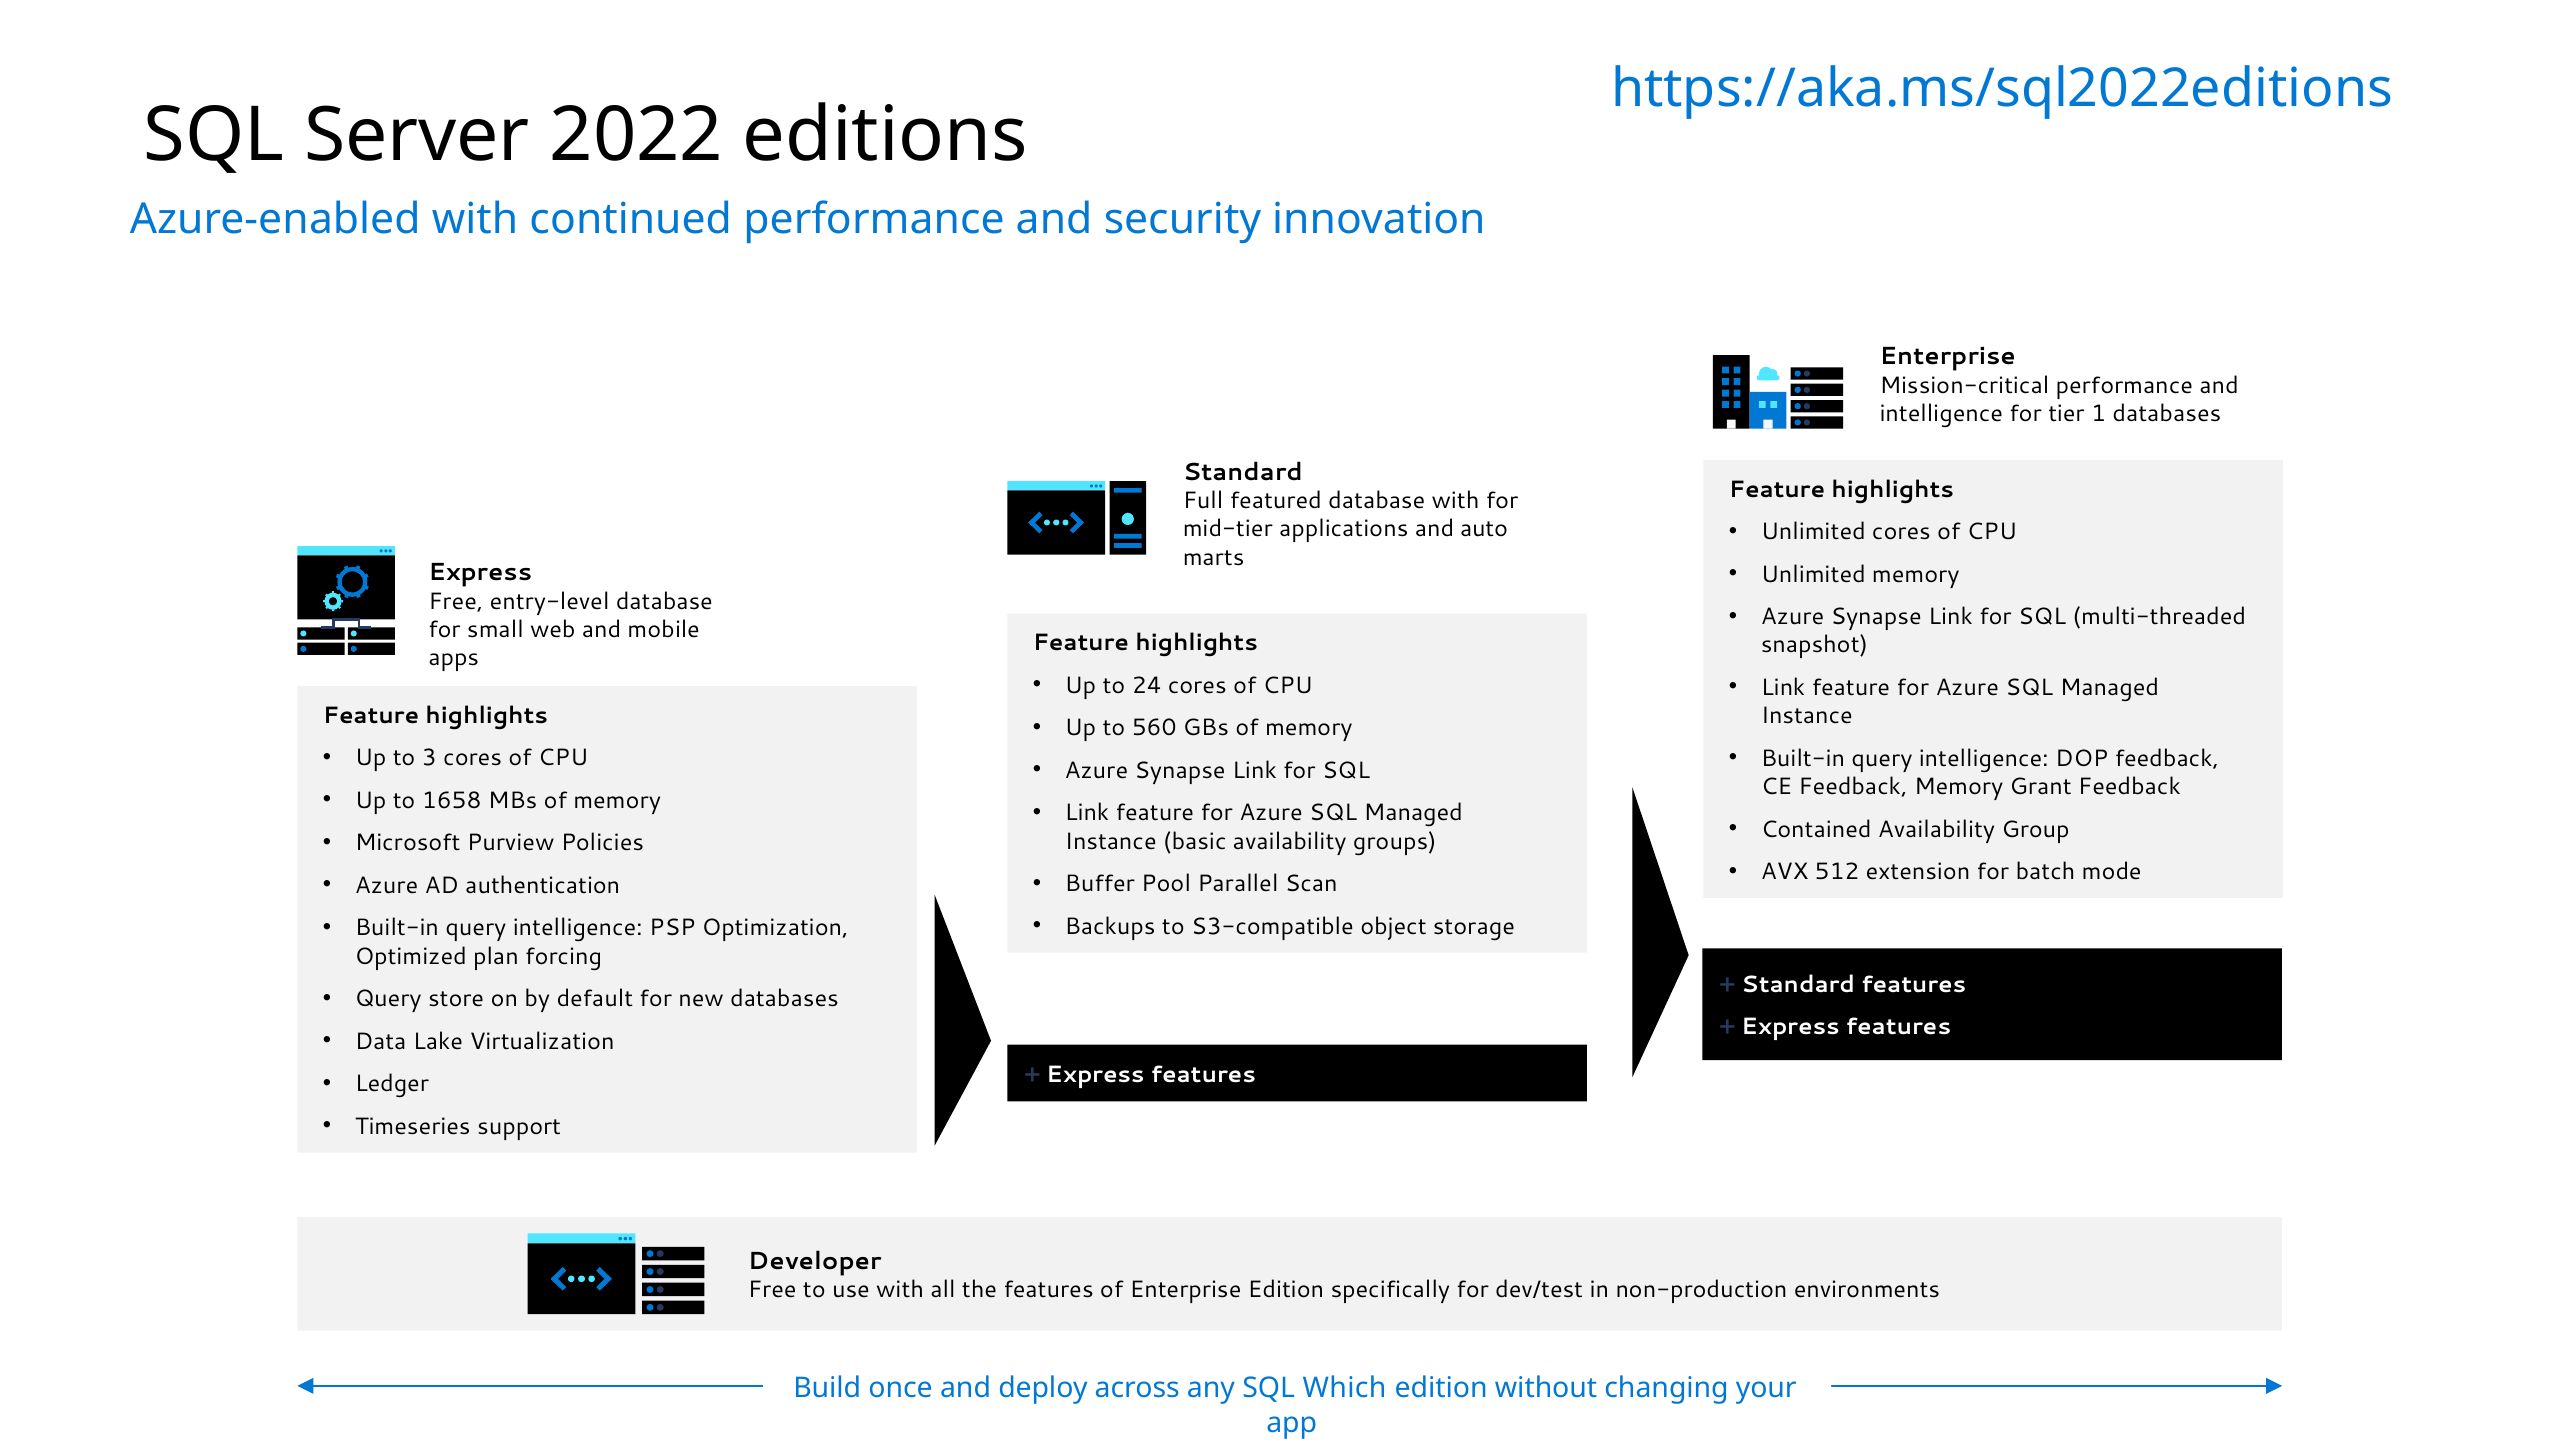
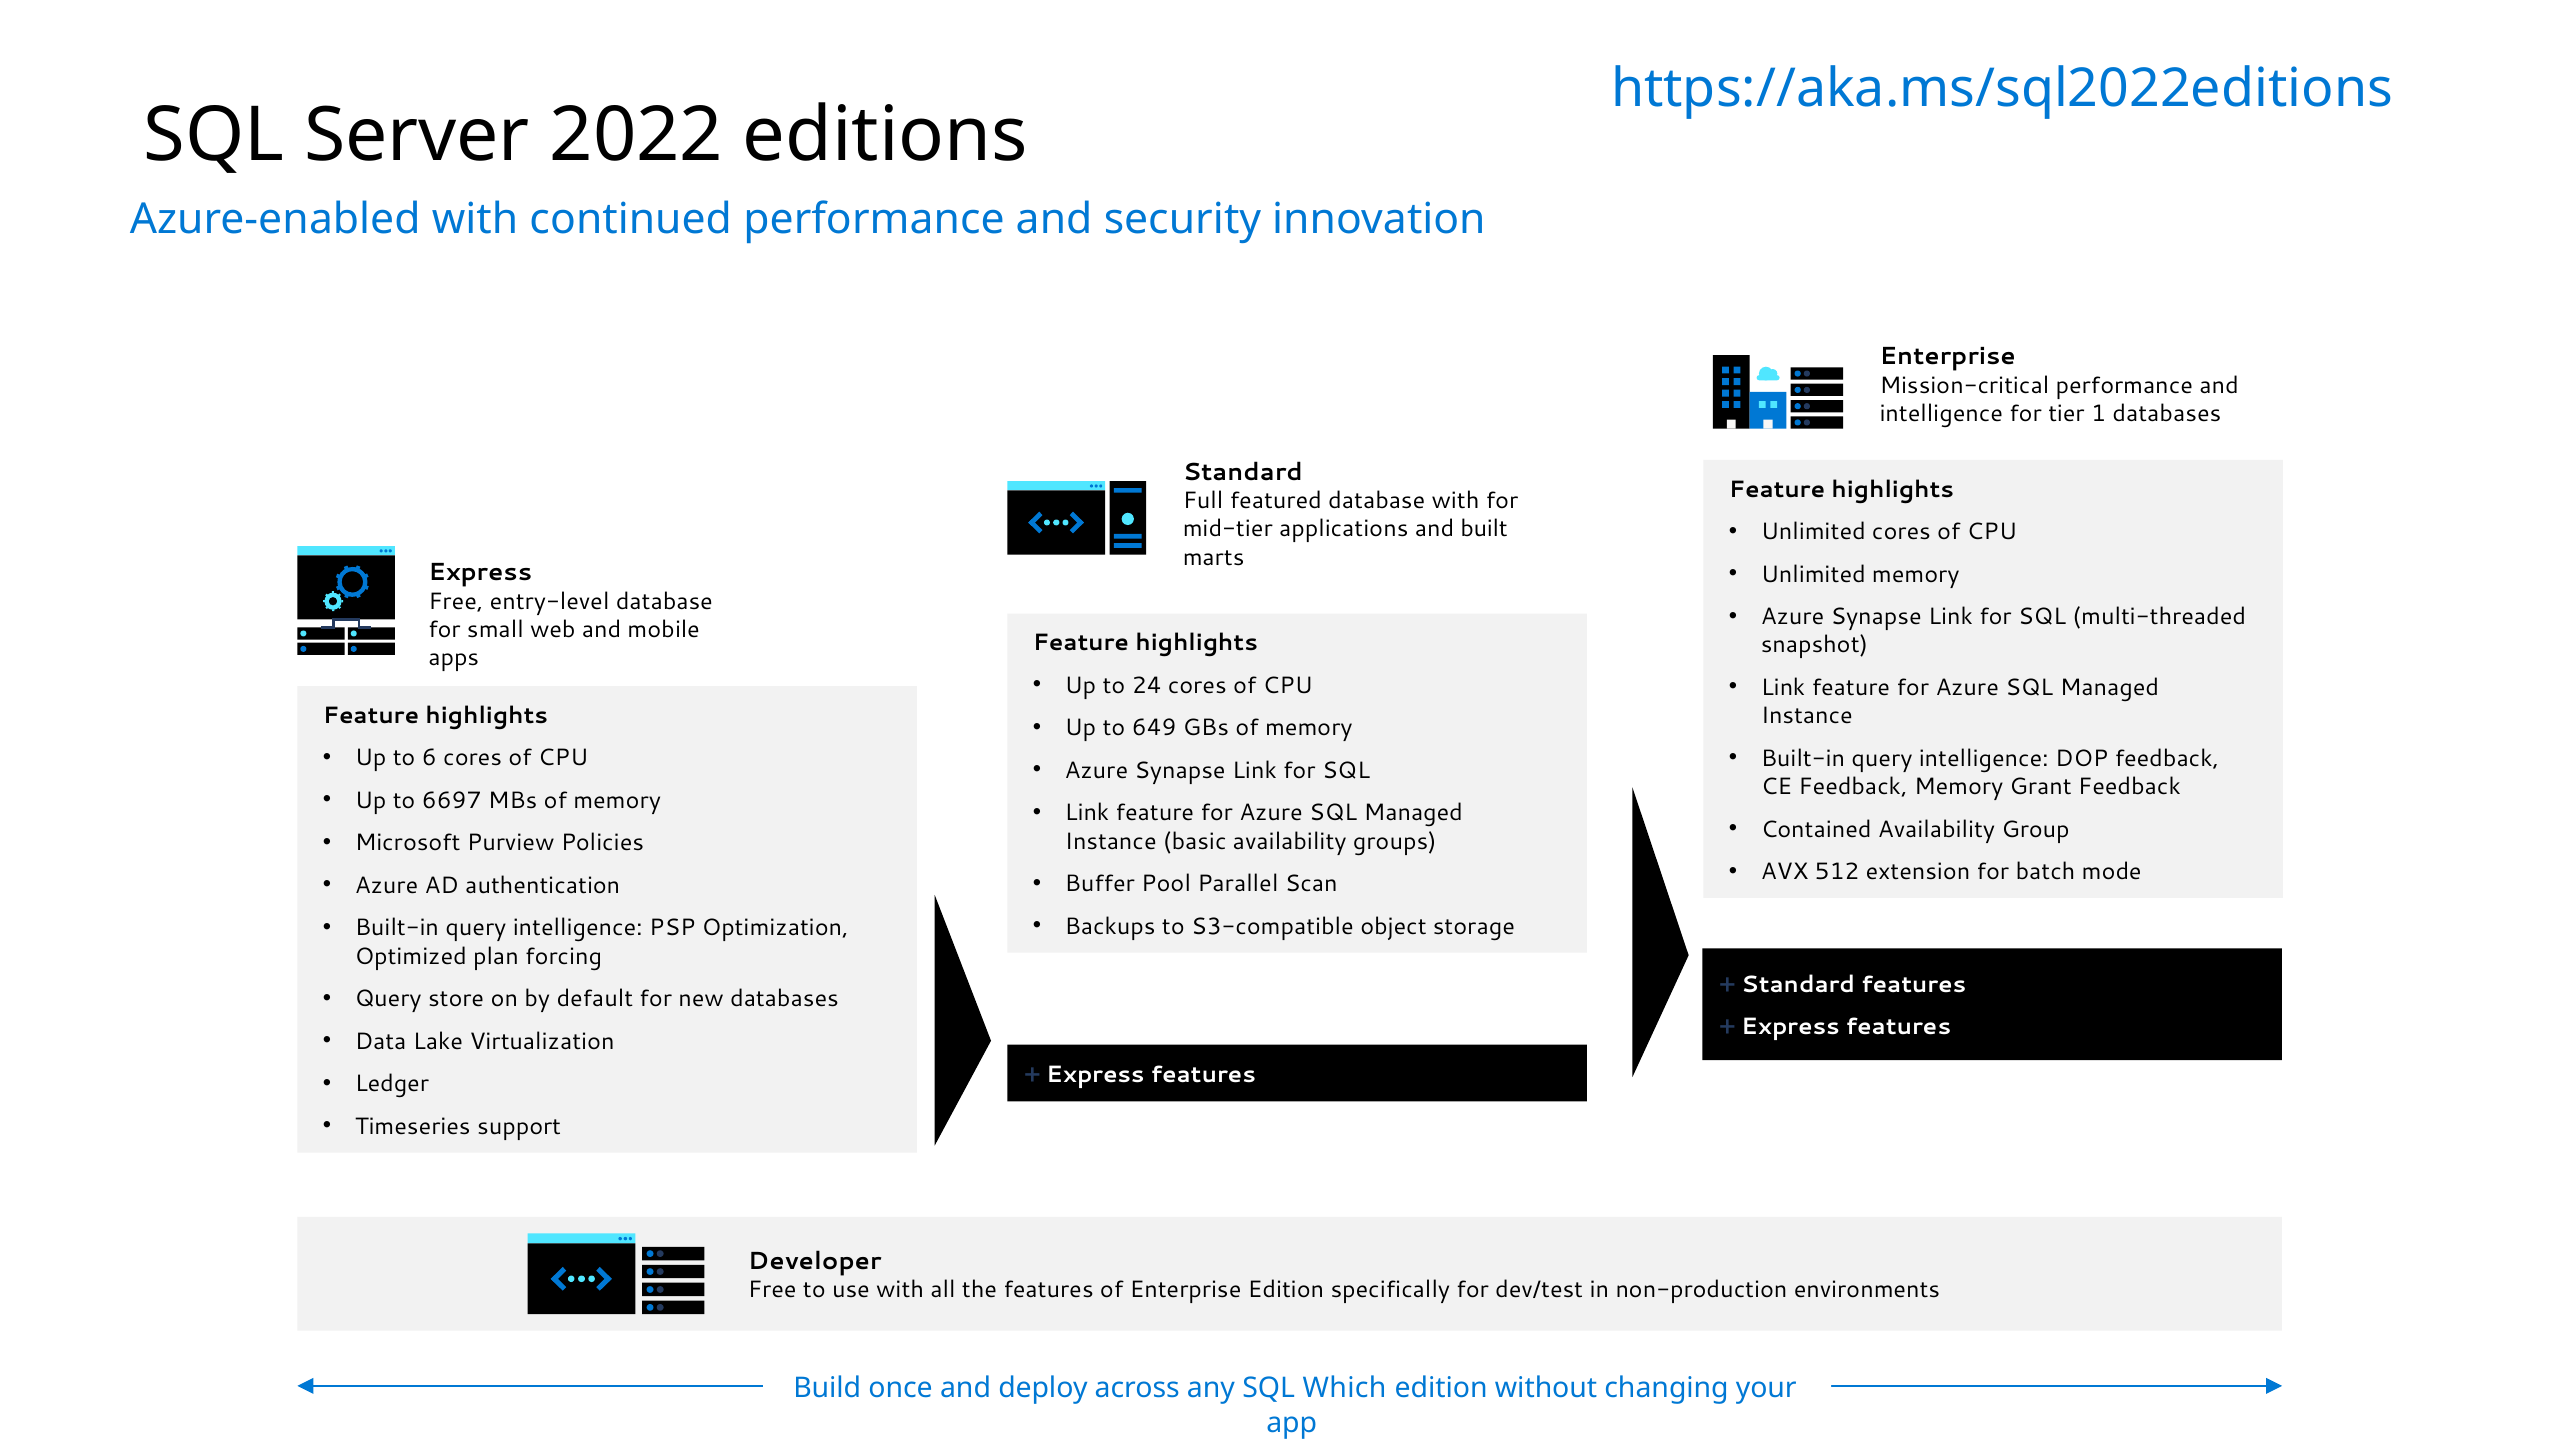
auto: auto -> built
560: 560 -> 649
3: 3 -> 6
1658: 1658 -> 6697
